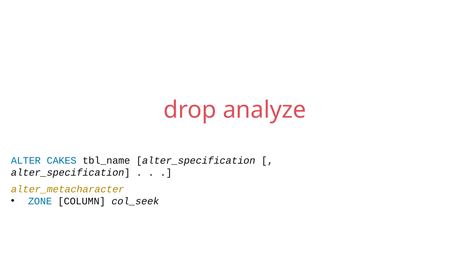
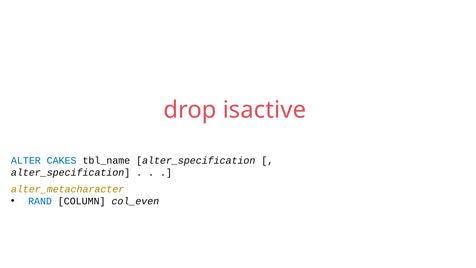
analyze: analyze -> isactive
ZONE: ZONE -> RAND
col_seek: col_seek -> col_even
